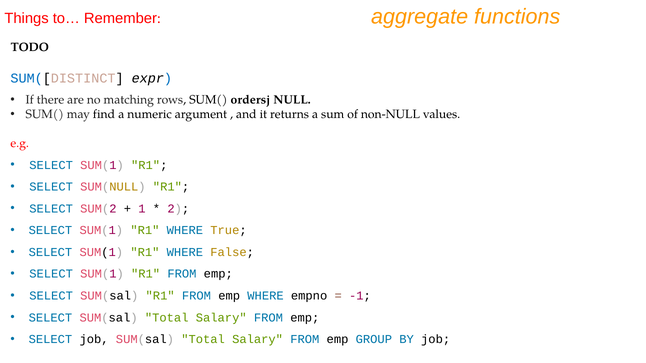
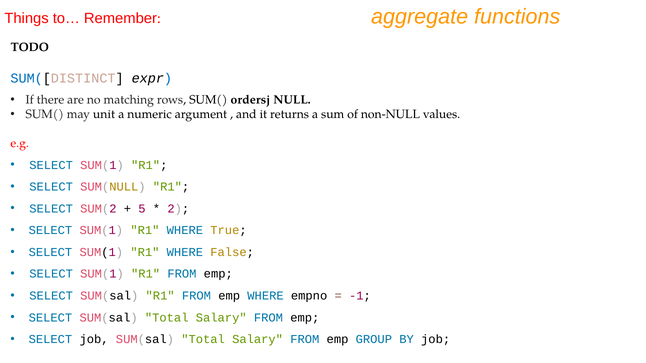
find: find -> unit
1: 1 -> 5
